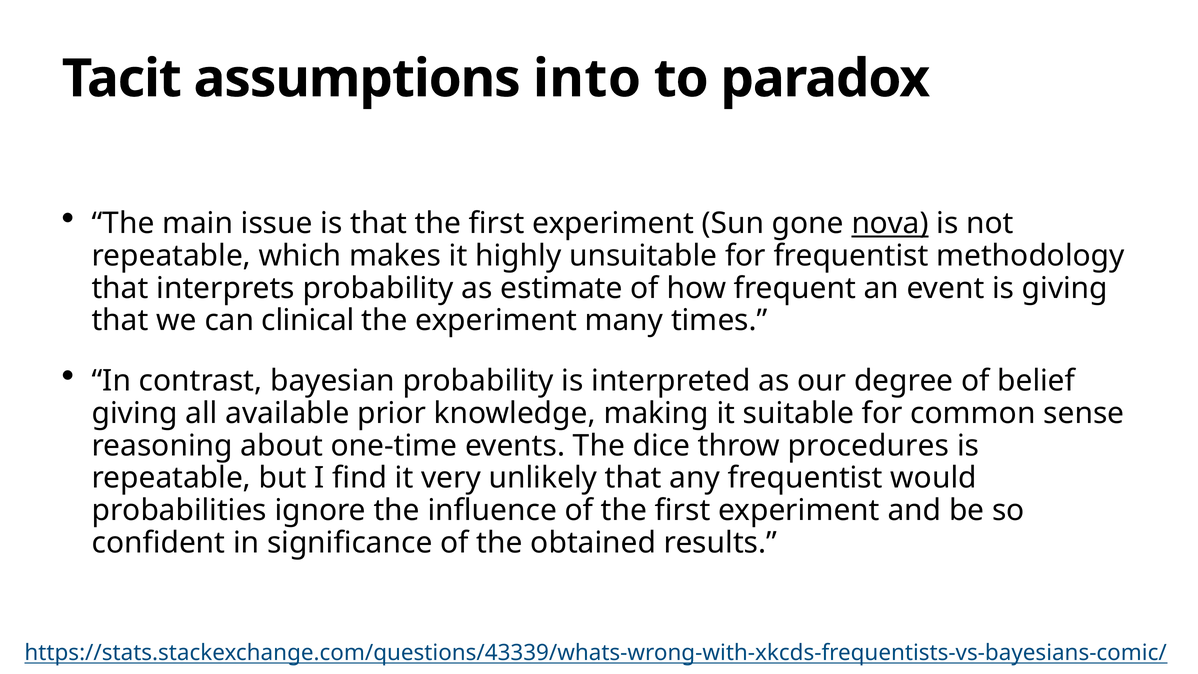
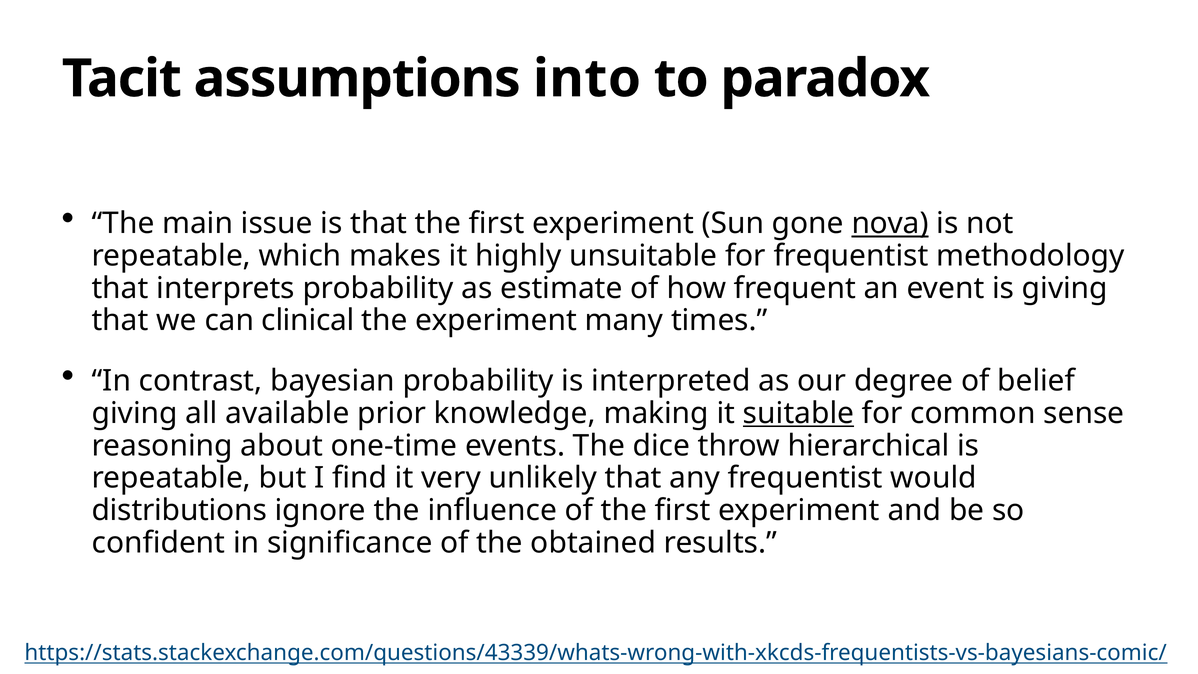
suitable underline: none -> present
procedures: procedures -> hierarchical
probabilities: probabilities -> distributions
